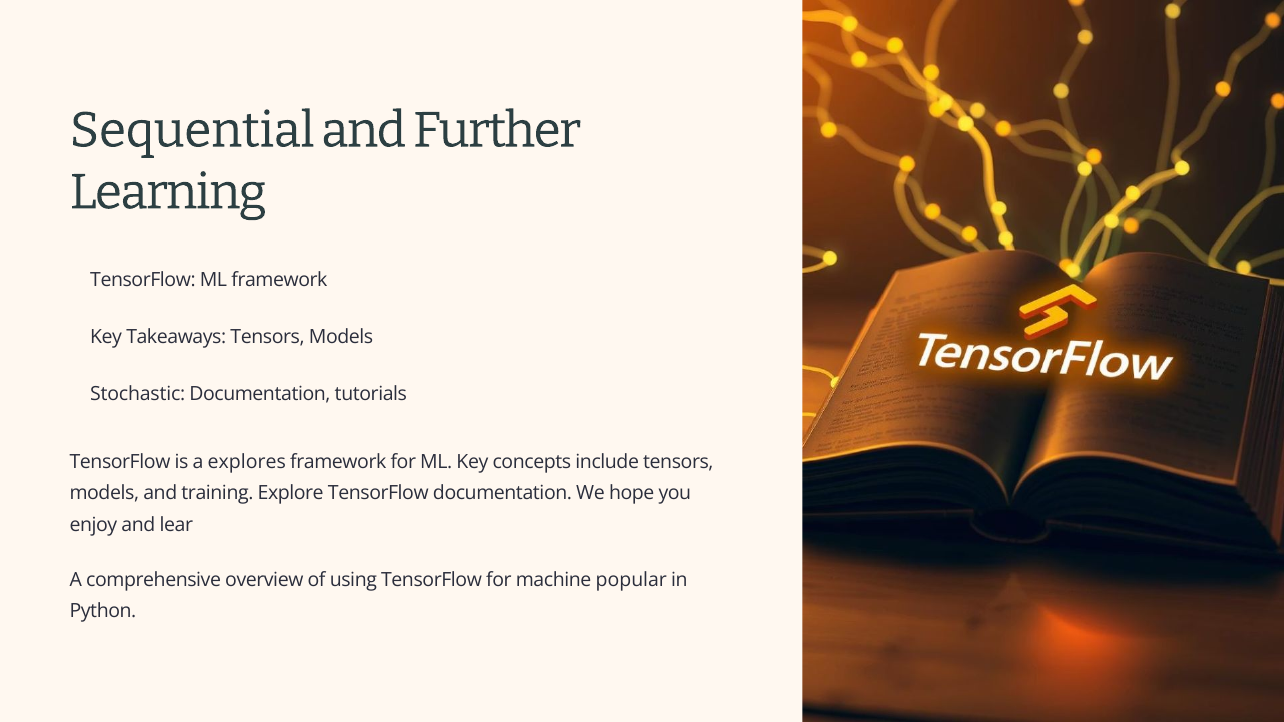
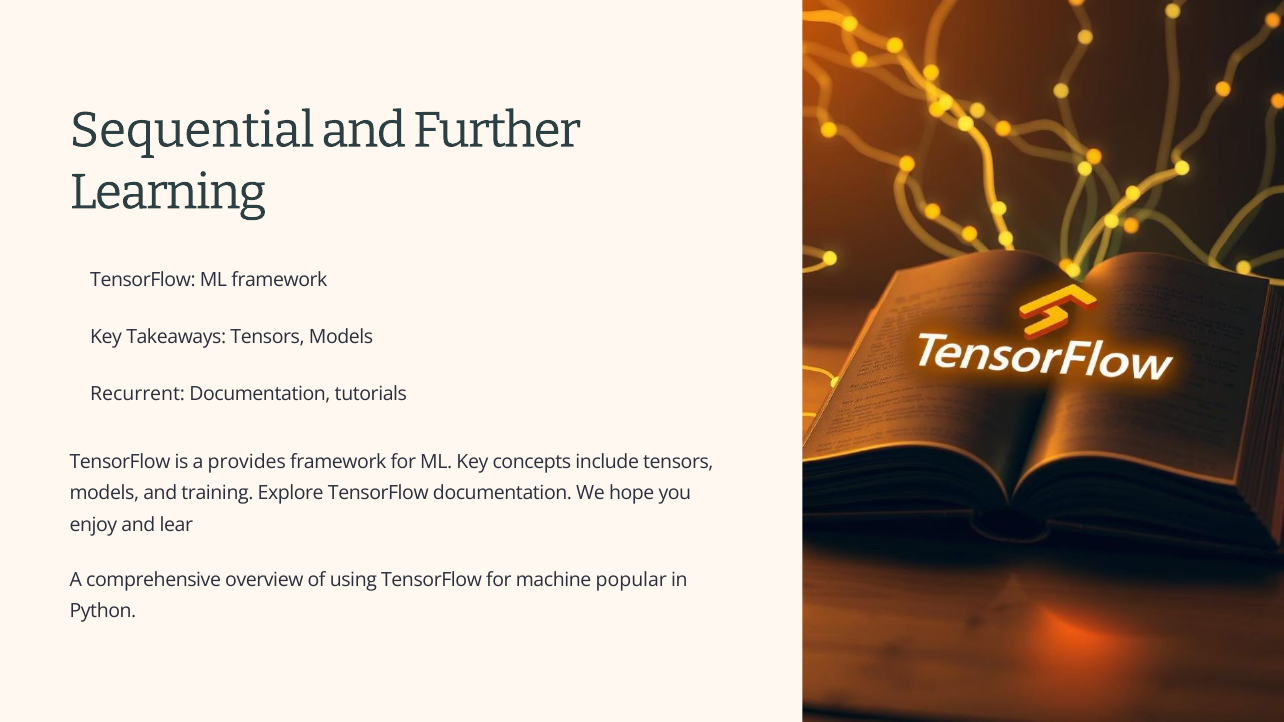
Stochastic: Stochastic -> Recurrent
explores: explores -> provides
